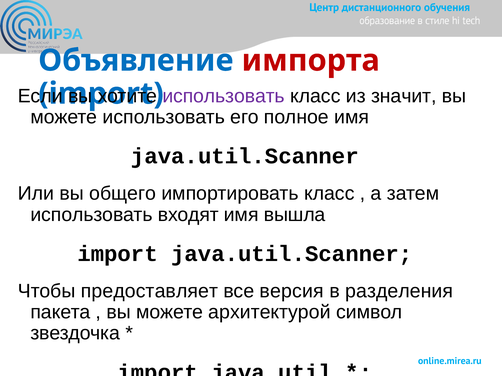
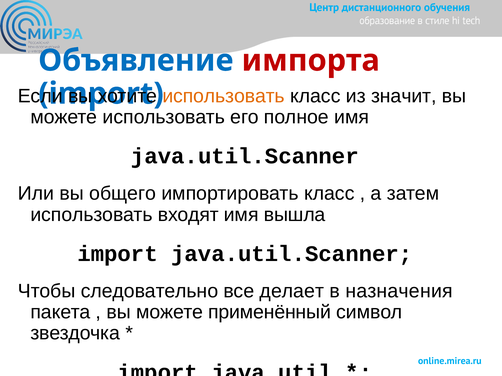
использовать at (224, 96) colour: purple -> orange
предоставляет: предоставляет -> следовательно
версия: версия -> делает
разделения: разделения -> назначения
архитектурой: архитектурой -> применённый
